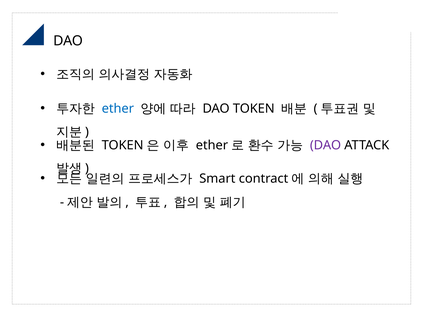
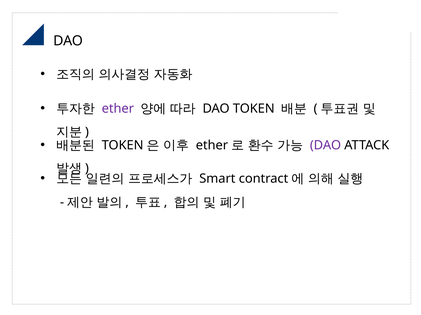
ether at (118, 109) colour: blue -> purple
